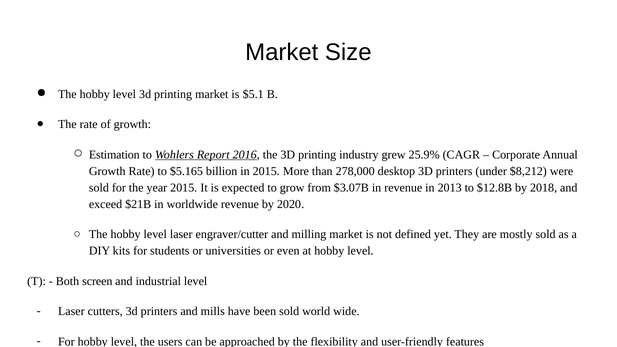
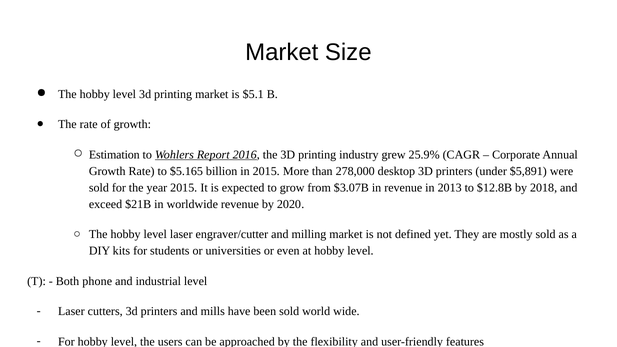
$8,212: $8,212 -> $5,891
screen: screen -> phone
